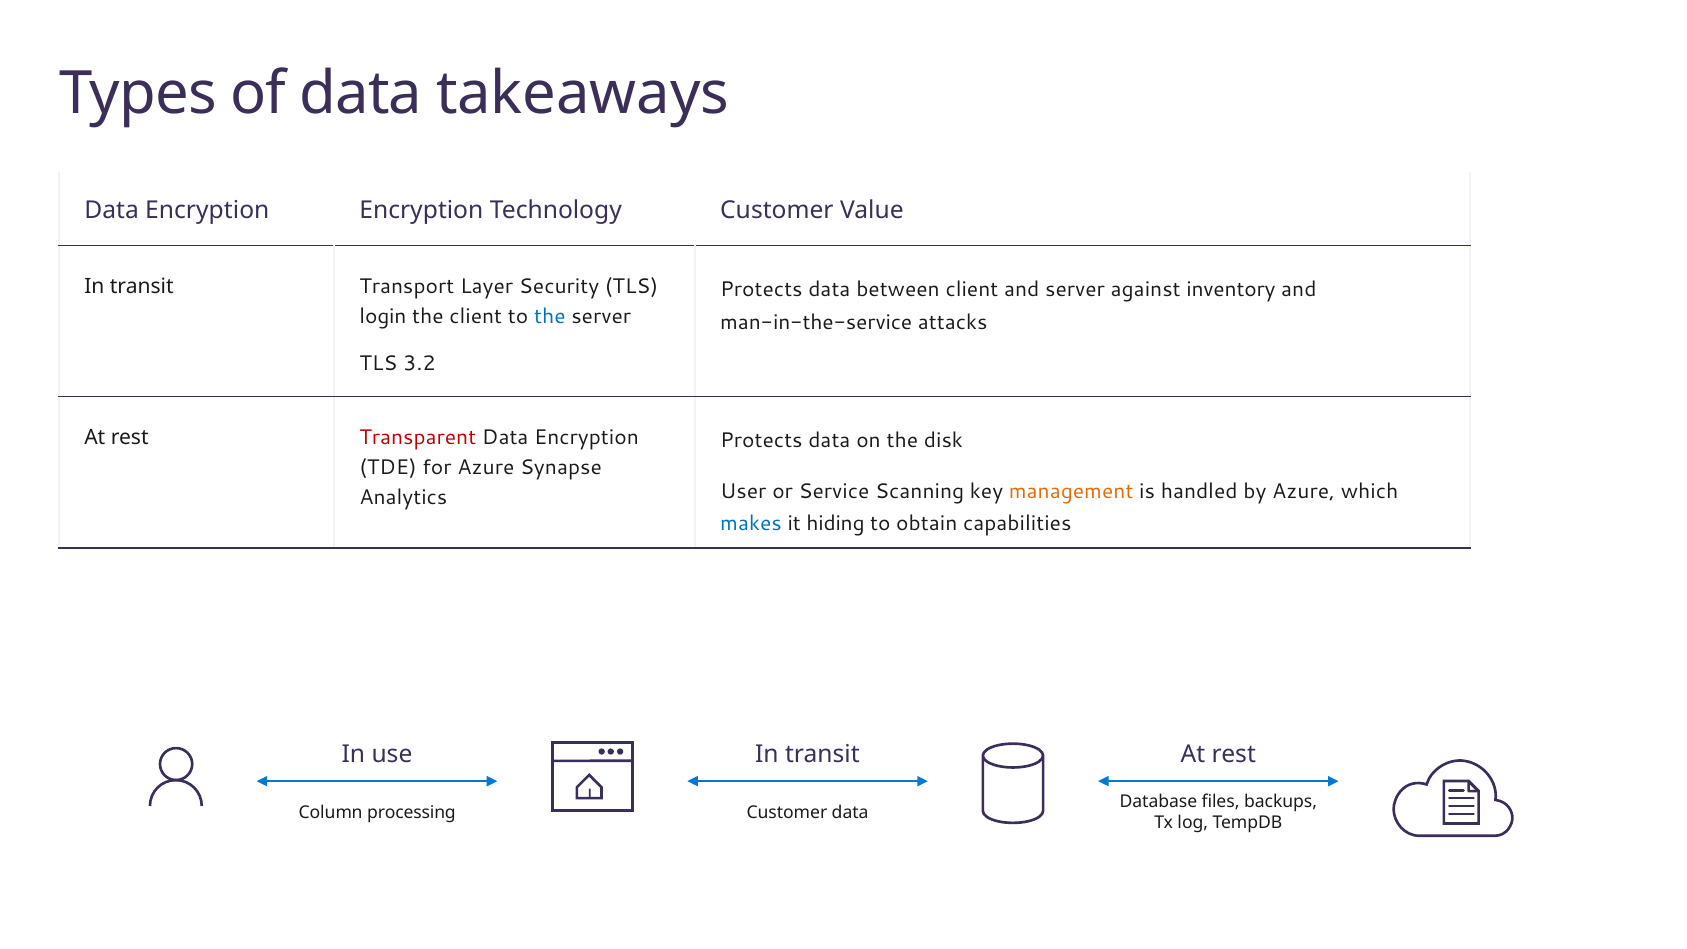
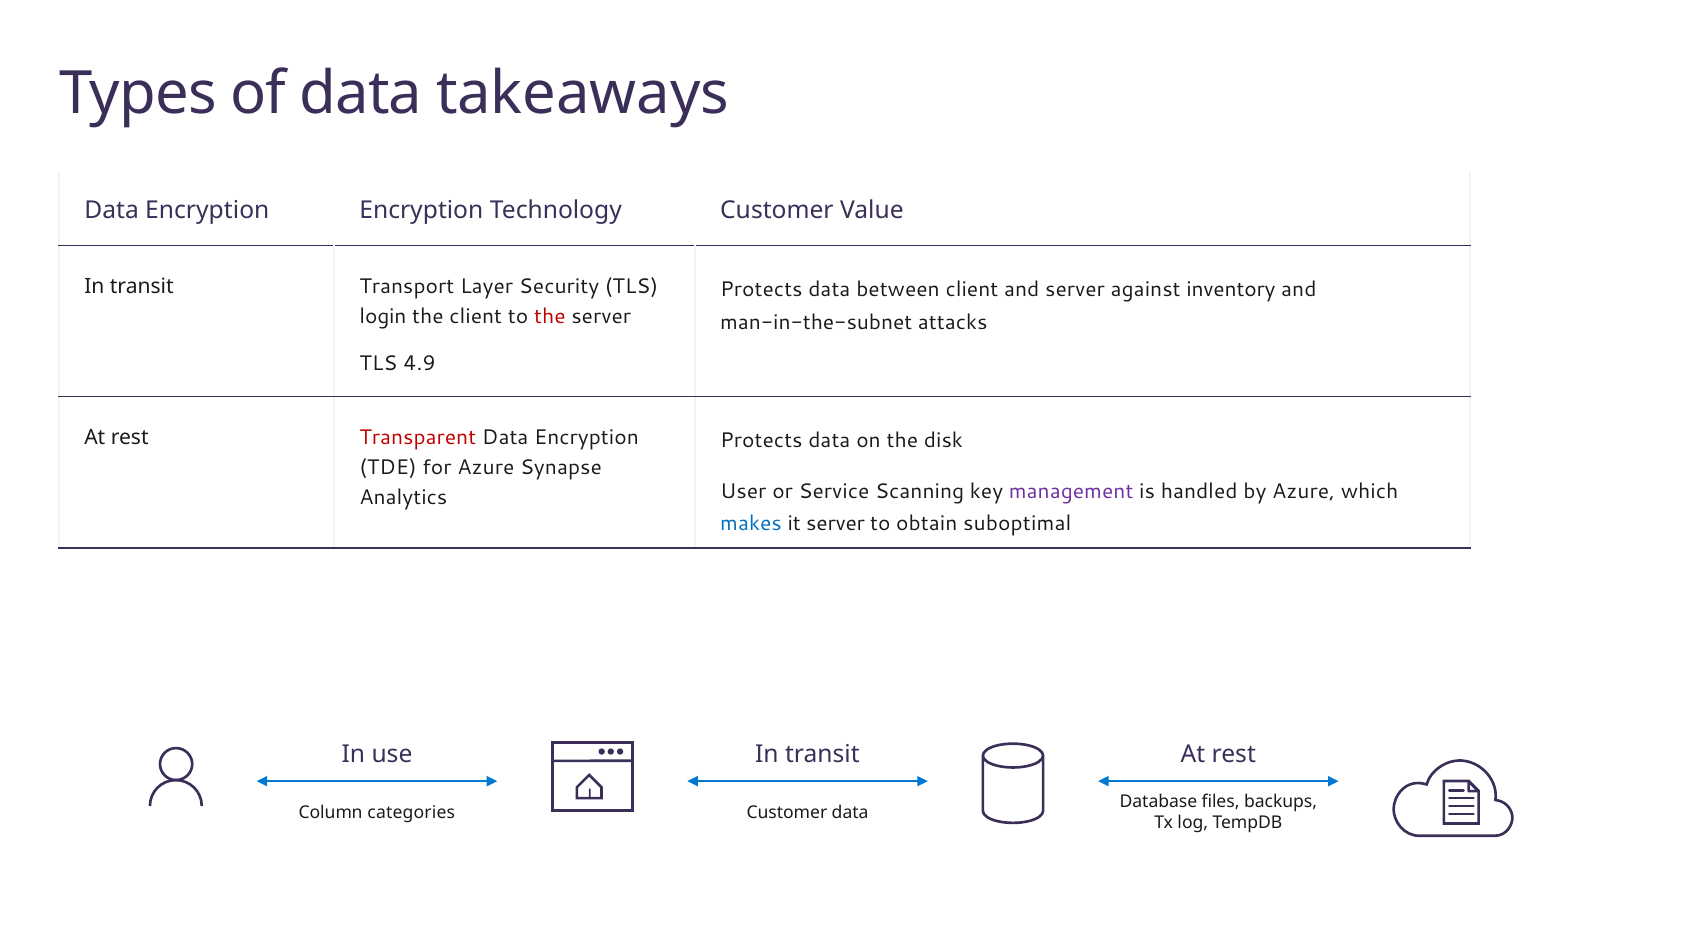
the at (550, 317) colour: blue -> red
man-in-the-service: man-in-the-service -> man-in-the-subnet
3.2: 3.2 -> 4.9
management colour: orange -> purple
it hiding: hiding -> server
capabilities: capabilities -> suboptimal
processing: processing -> categories
